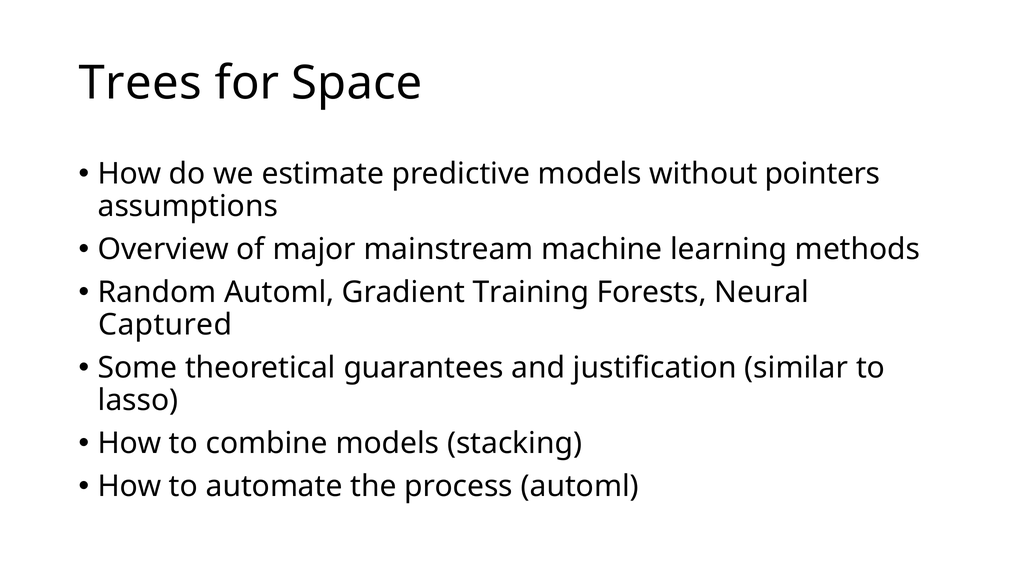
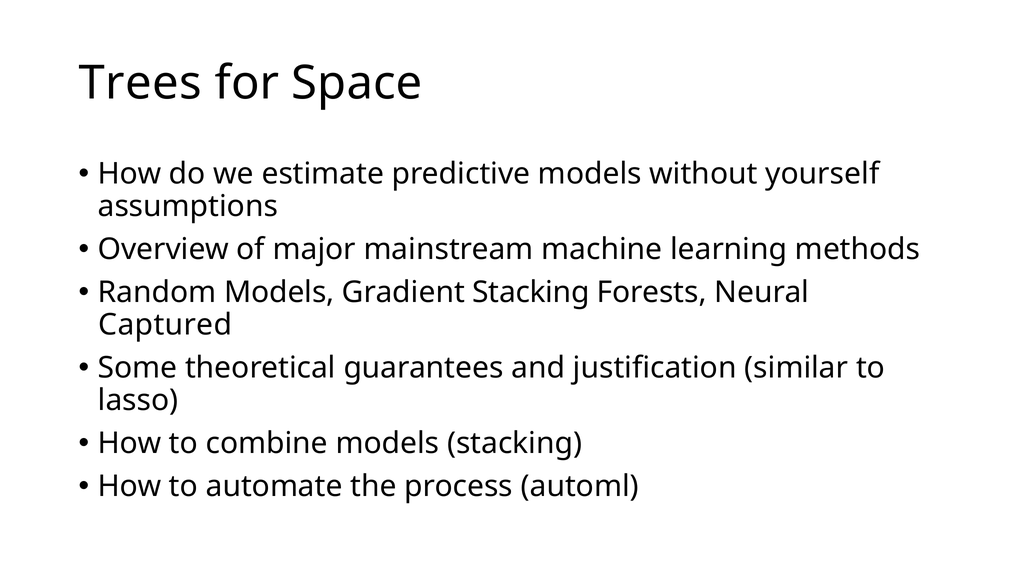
pointers: pointers -> yourself
Random Automl: Automl -> Models
Gradient Training: Training -> Stacking
